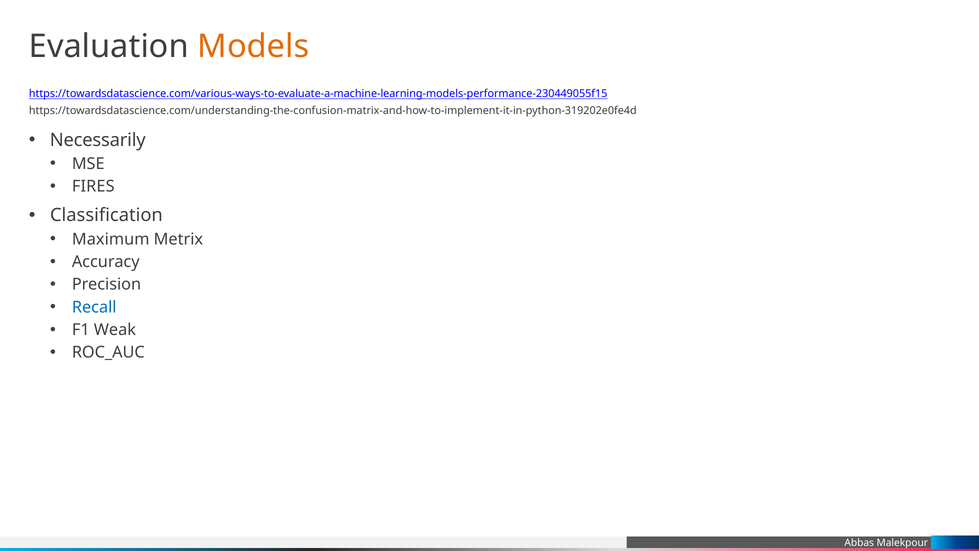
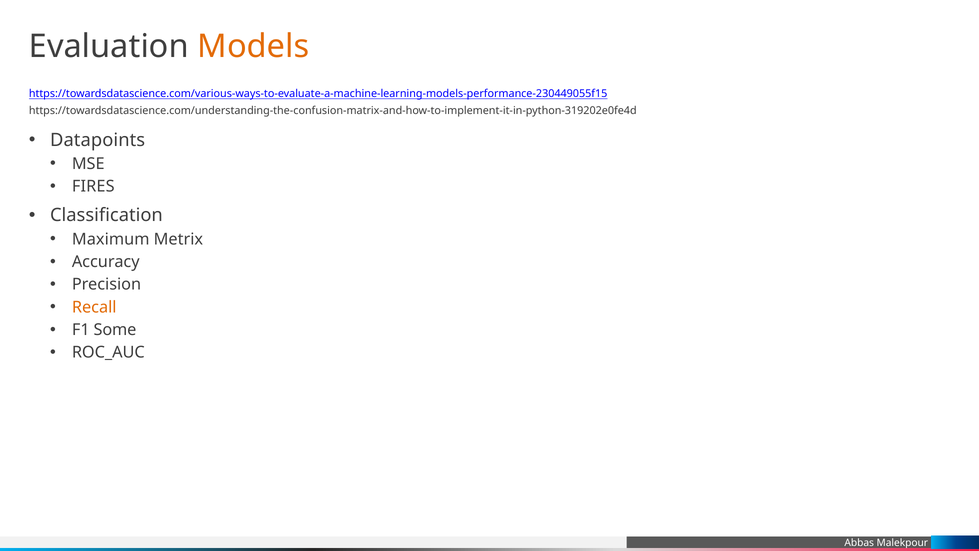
Necessarily: Necessarily -> Datapoints
Recall colour: blue -> orange
Weak: Weak -> Some
